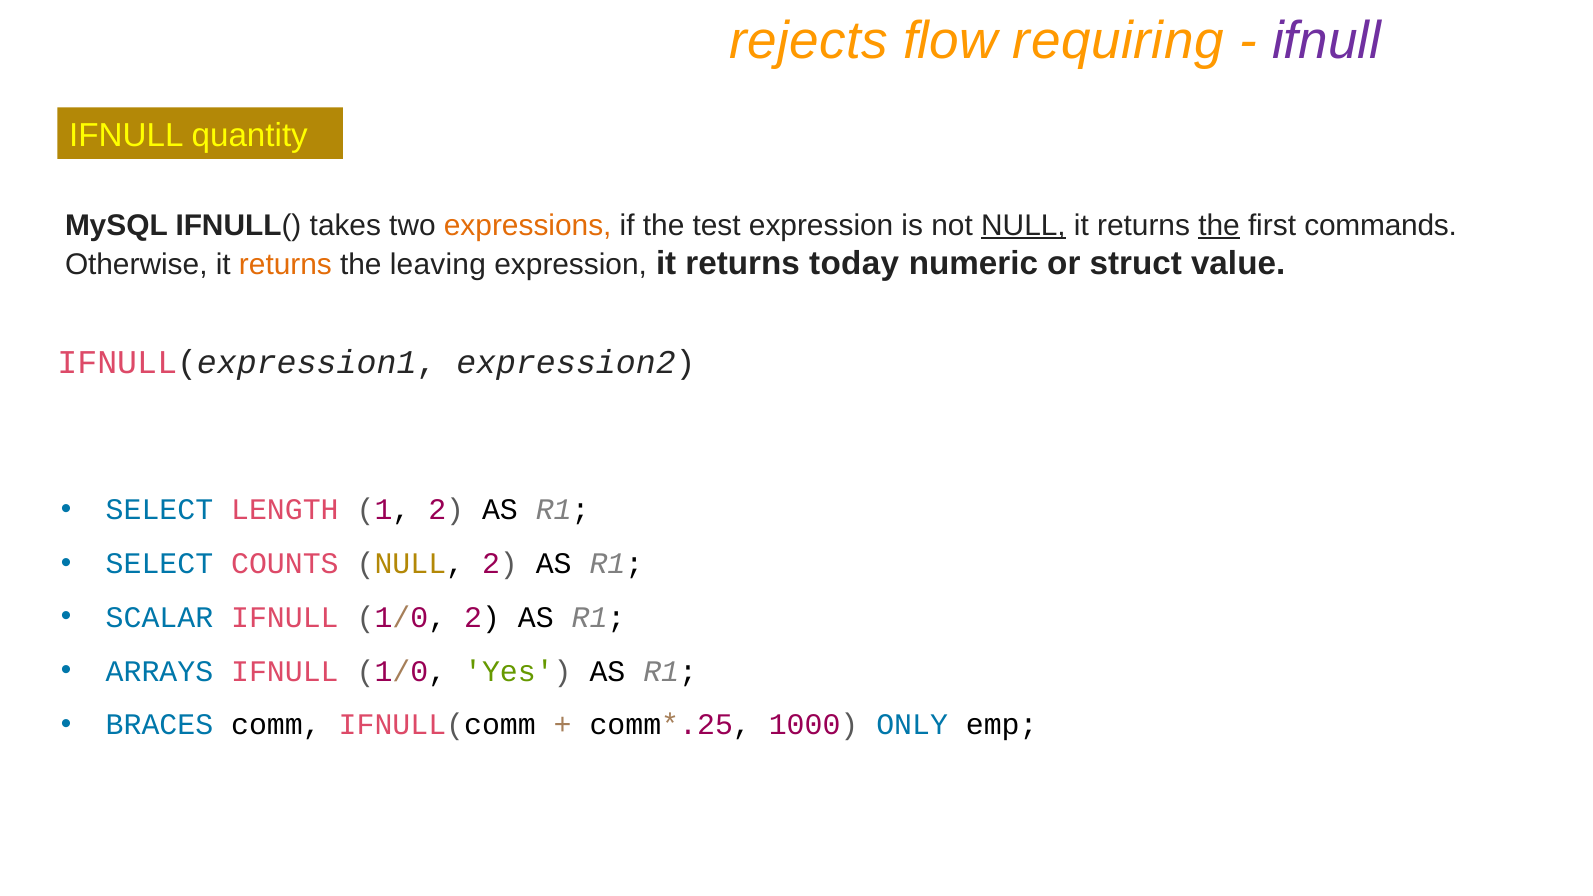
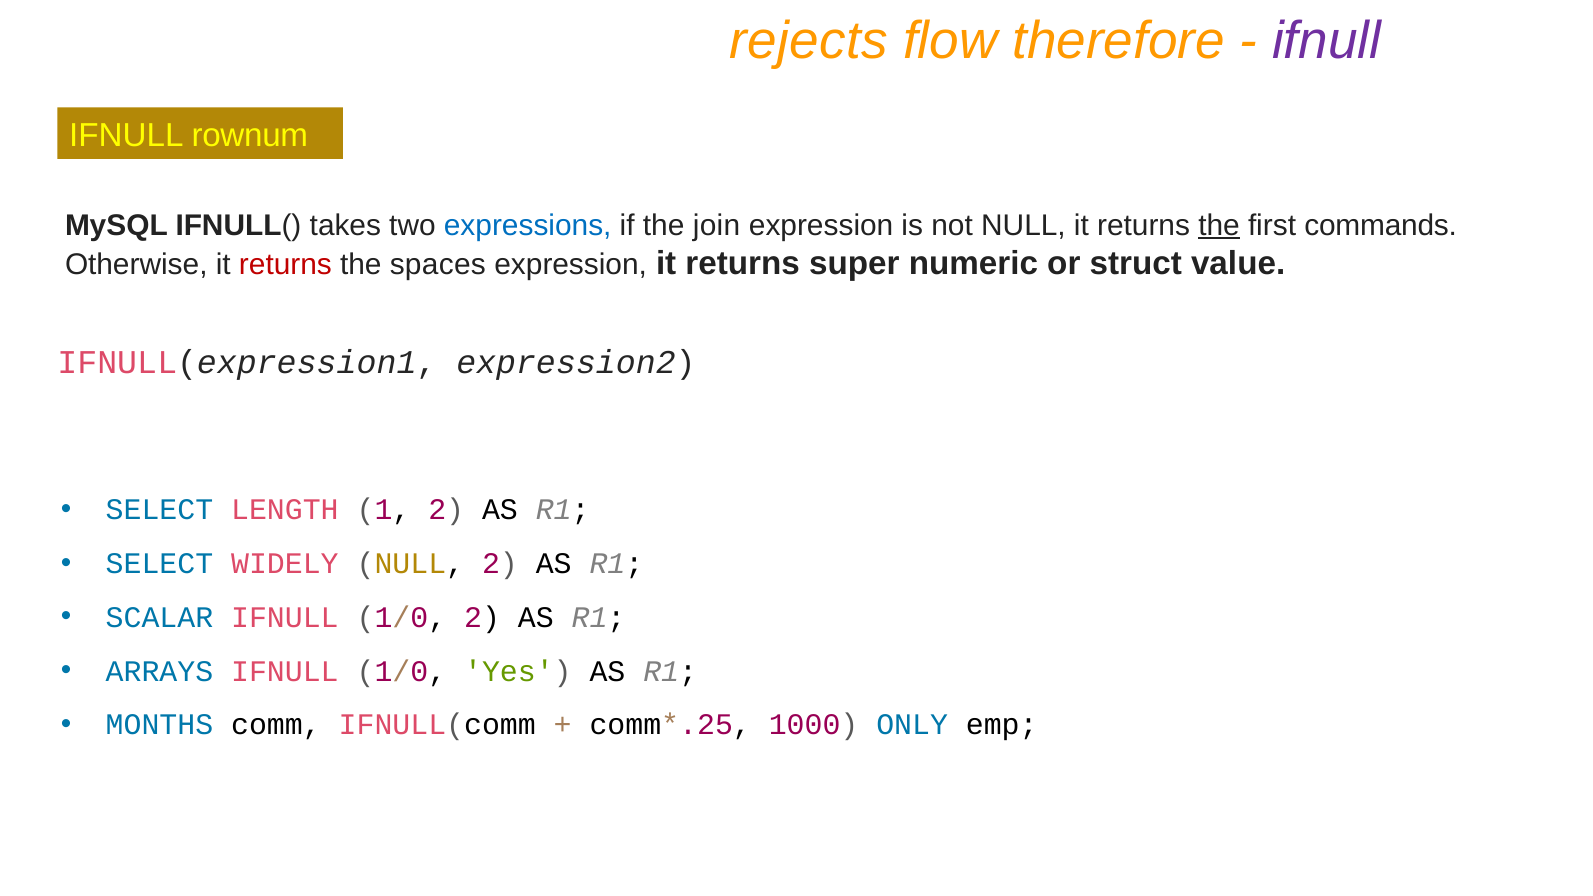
requiring: requiring -> therefore
quantity: quantity -> rownum
expressions colour: orange -> blue
test: test -> join
NULL at (1023, 226) underline: present -> none
returns at (285, 265) colour: orange -> red
leaving: leaving -> spaces
today: today -> super
COUNTS: COUNTS -> WIDELY
BRACES: BRACES -> MONTHS
